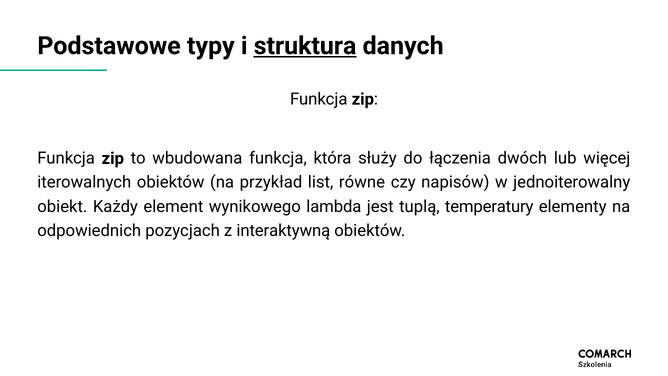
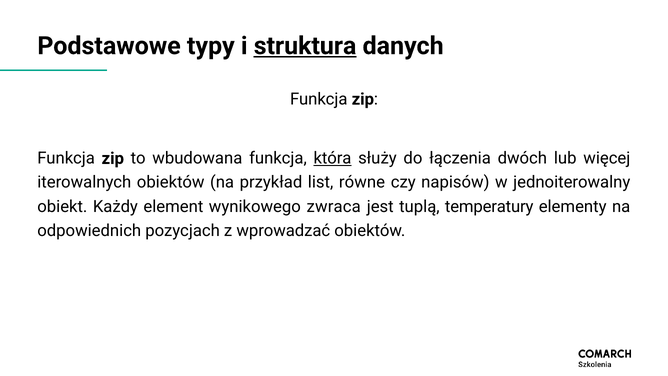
która underline: none -> present
lambda: lambda -> zwraca
interaktywną: interaktywną -> wprowadzać
